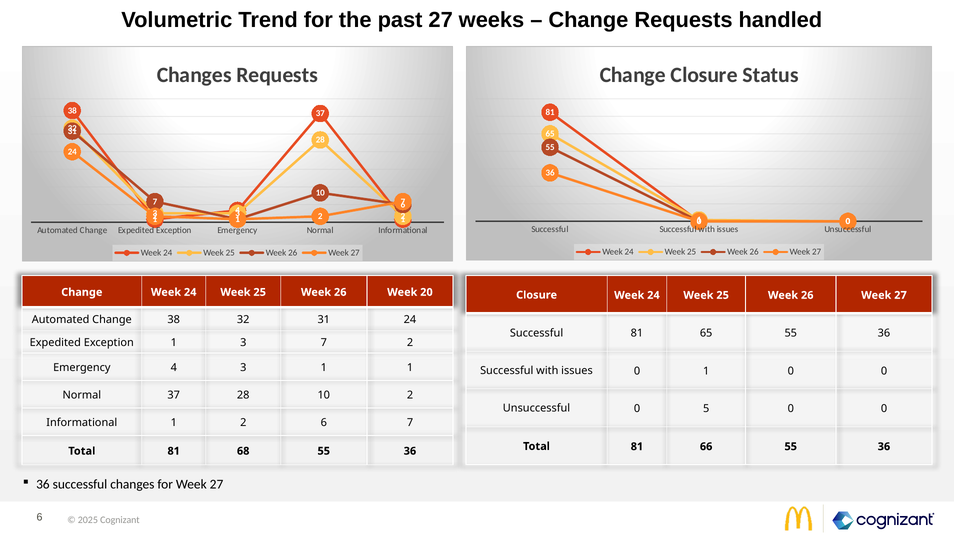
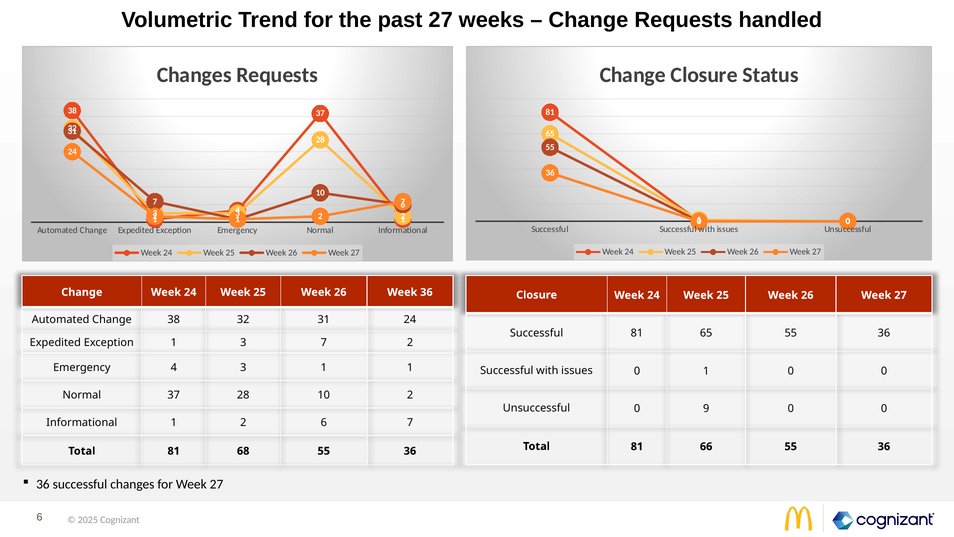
Week 20: 20 -> 36
5: 5 -> 9
